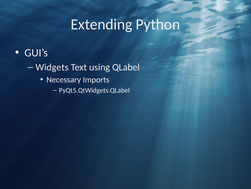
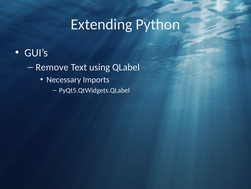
Widgets: Widgets -> Remove
